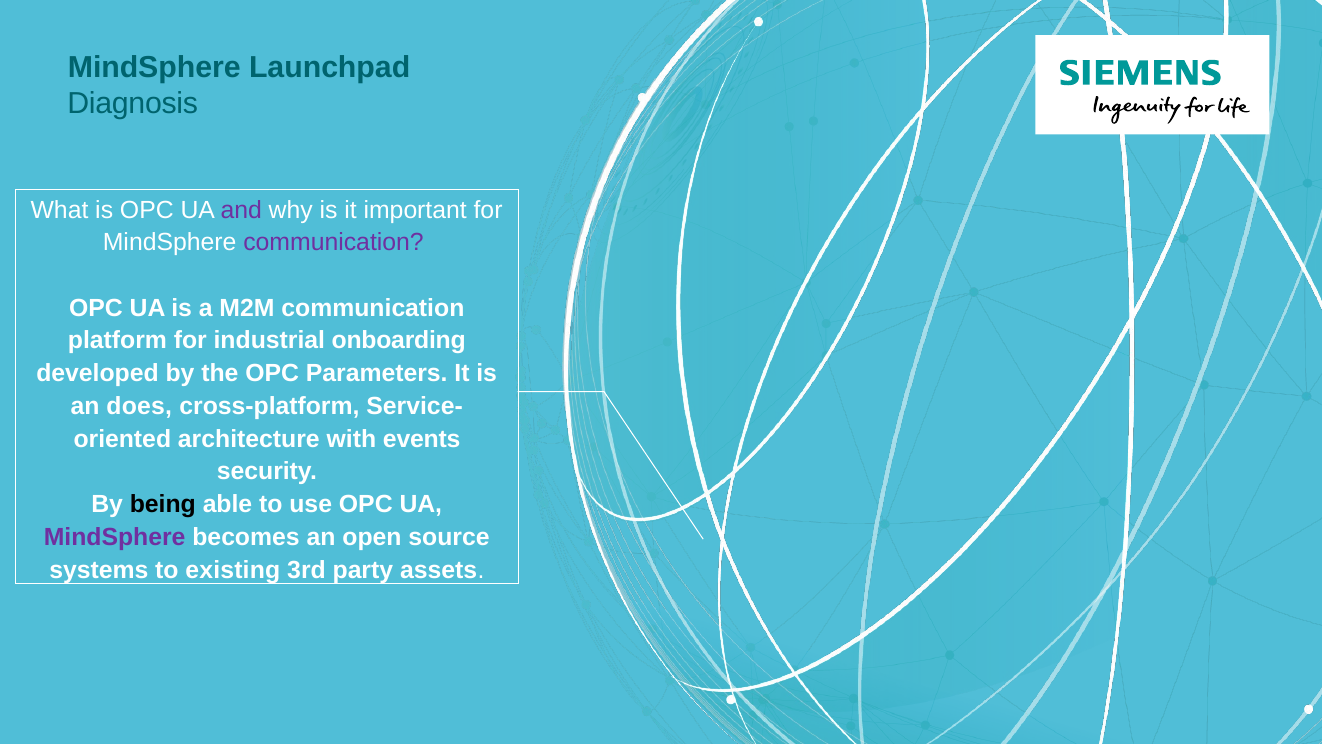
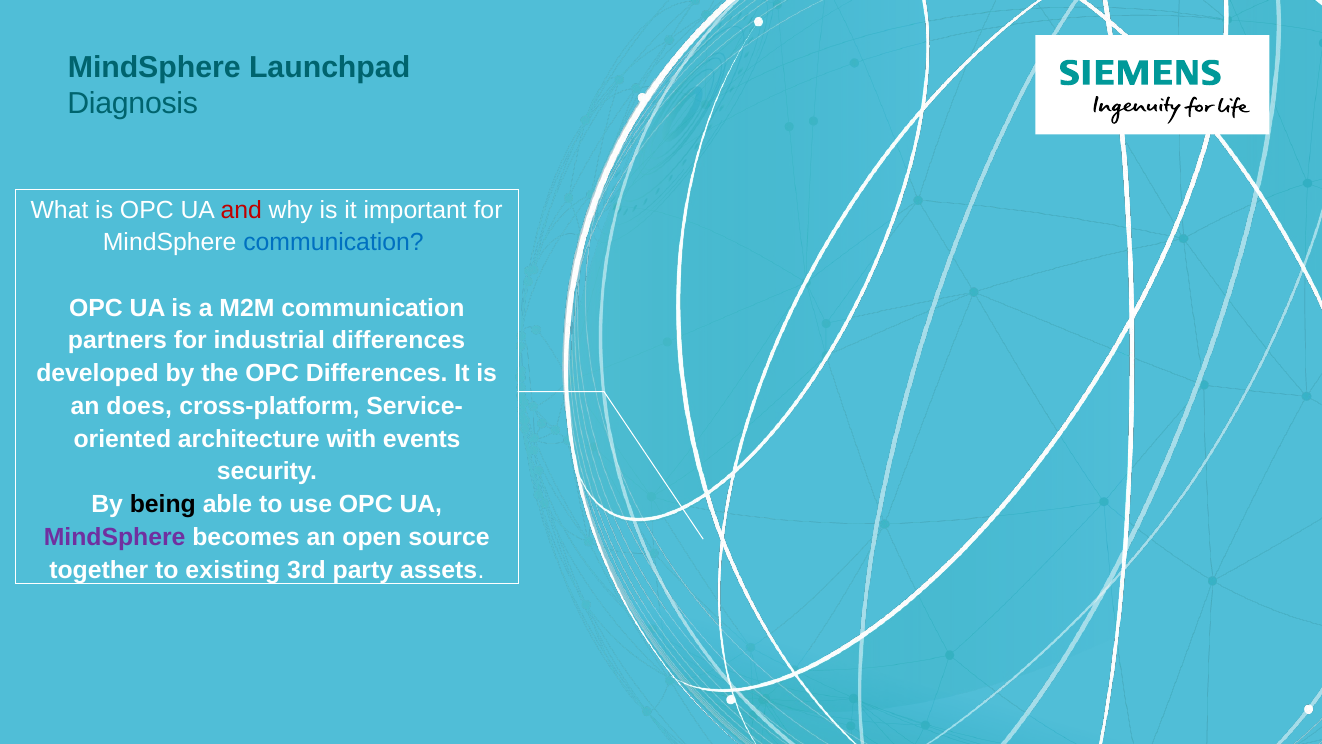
and colour: purple -> red
communication at (334, 243) colour: purple -> blue
platform: platform -> partners
industrial onboarding: onboarding -> differences
OPC Parameters: Parameters -> Differences
systems: systems -> together
